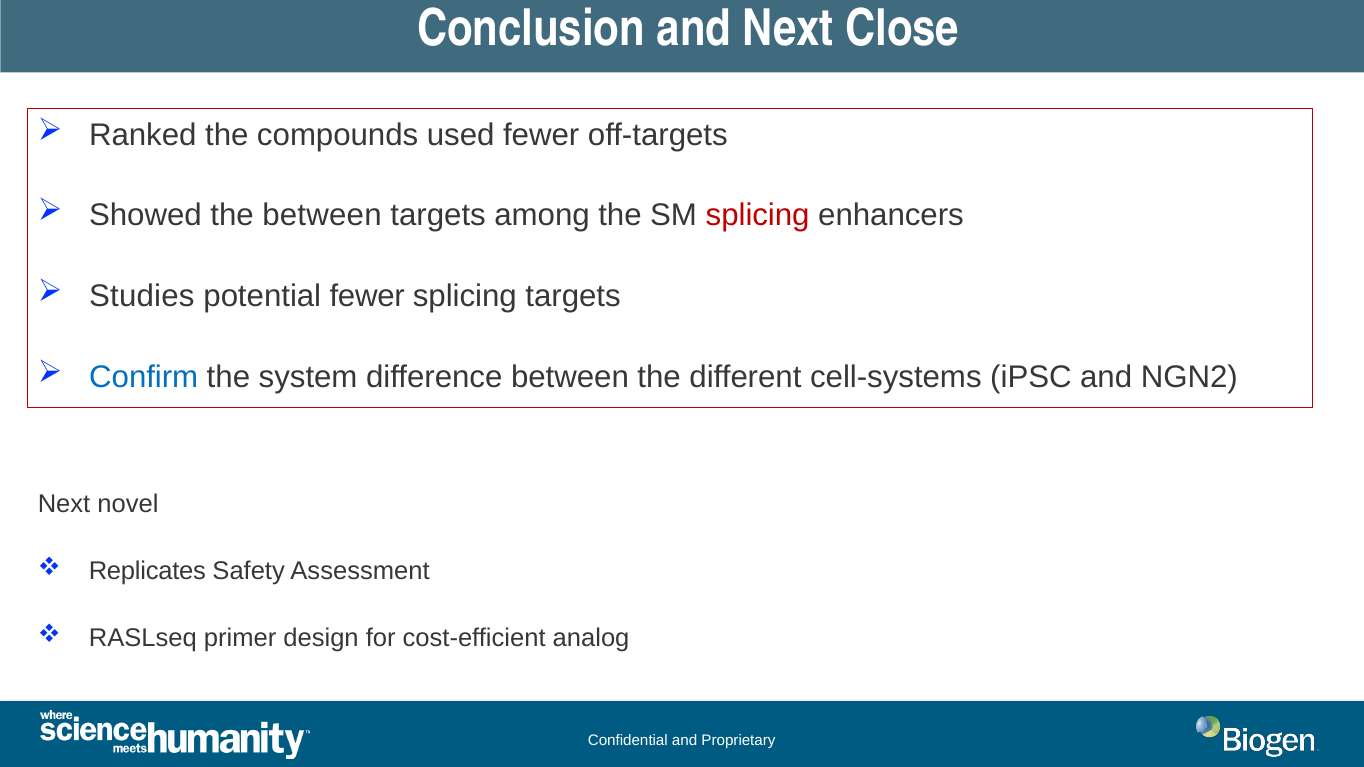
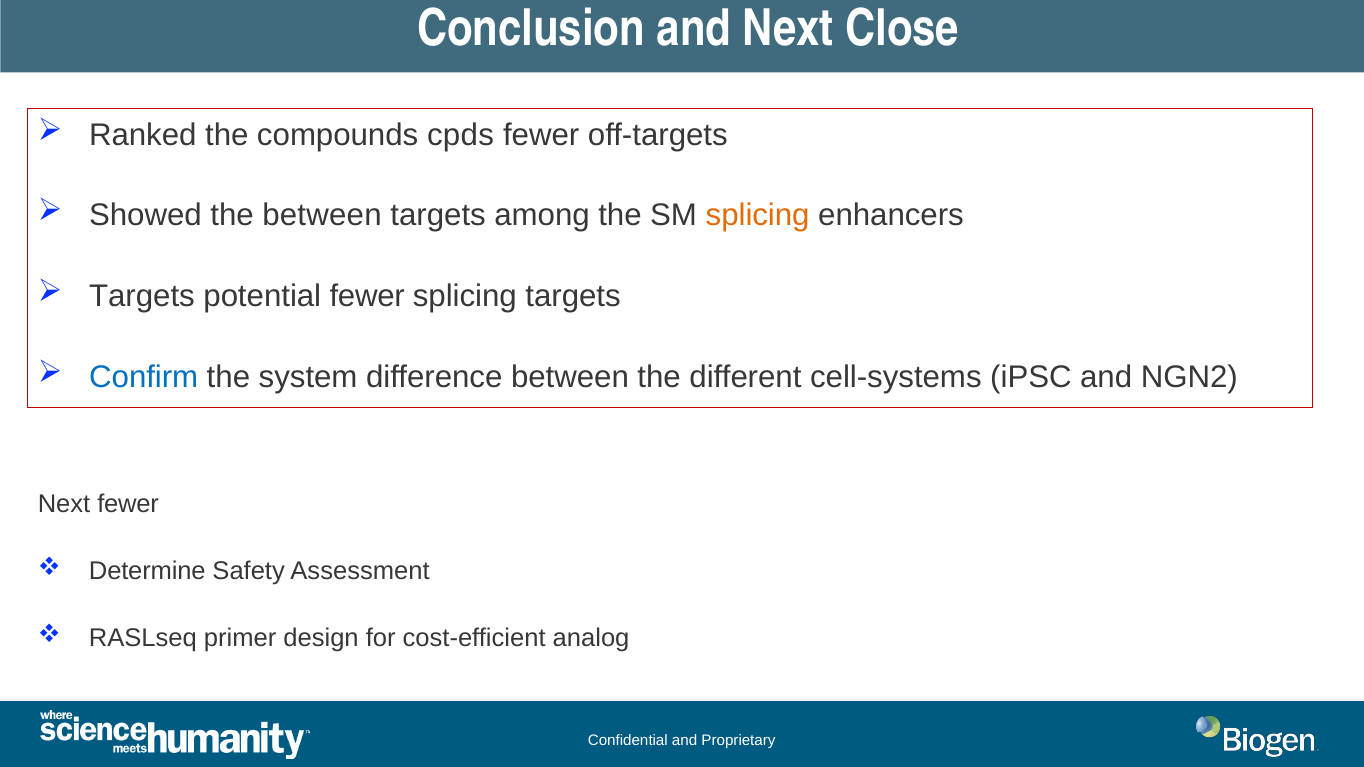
used: used -> cpds
splicing at (758, 216) colour: red -> orange
Studies at (142, 296): Studies -> Targets
Next novel: novel -> fewer
Replicates: Replicates -> Determine
